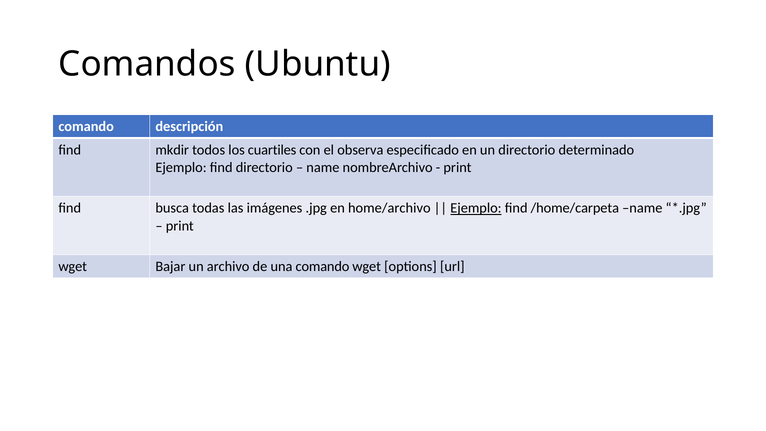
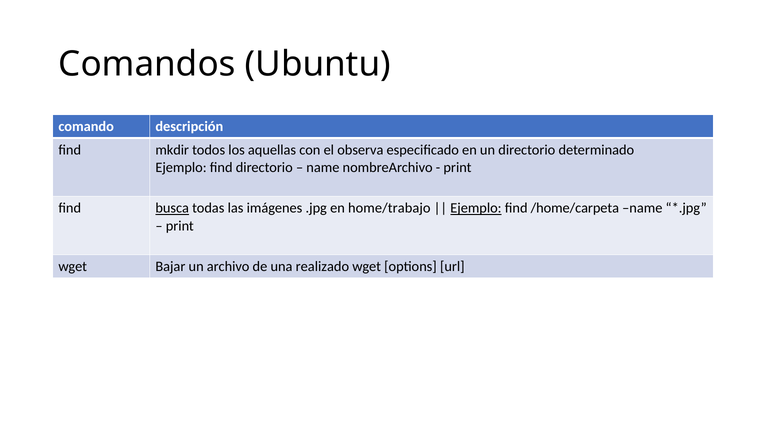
cuartiles: cuartiles -> aquellas
busca underline: none -> present
home/archivo: home/archivo -> home/trabajo
una comando: comando -> realizado
